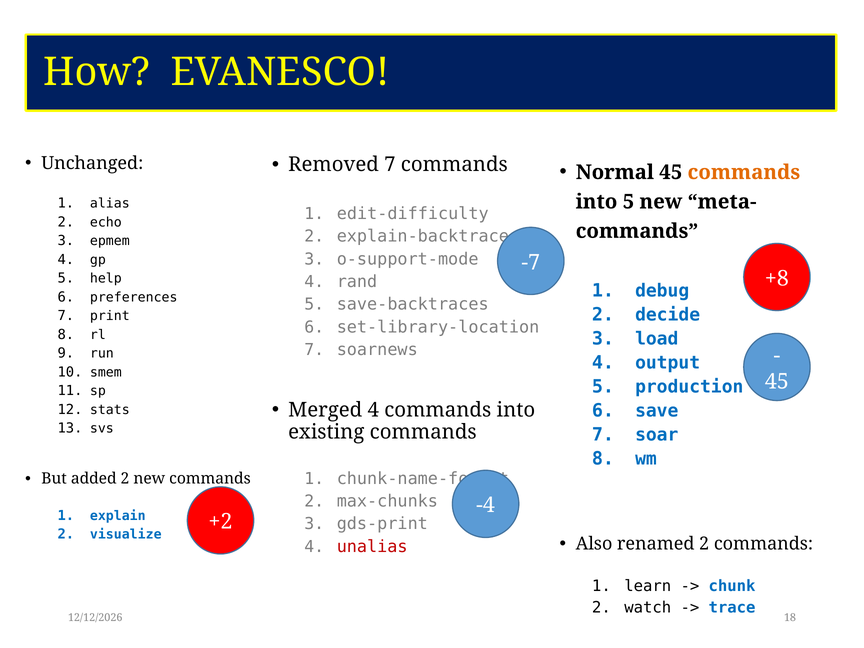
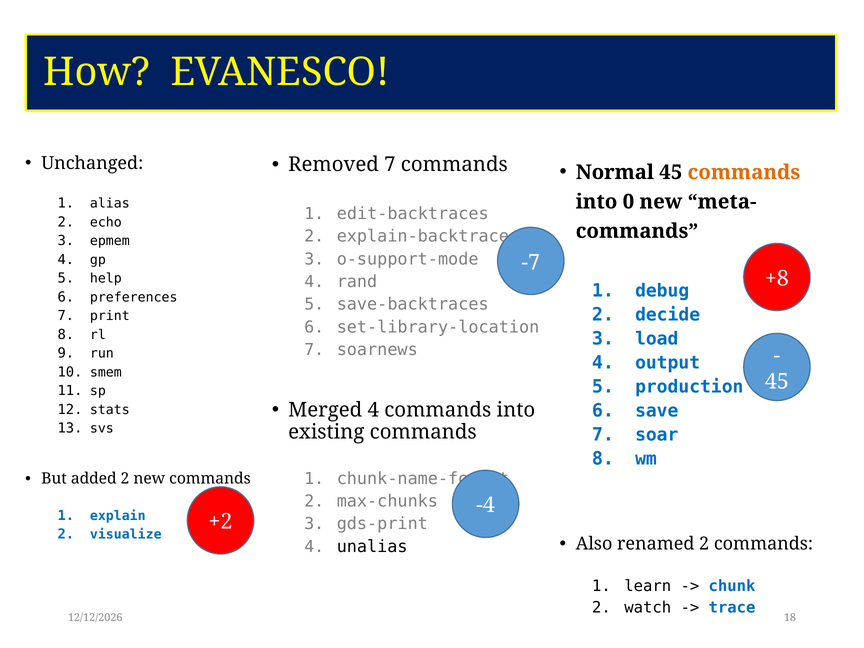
into 5: 5 -> 0
edit-difficulty: edit-difficulty -> edit-backtraces
unalias colour: red -> black
